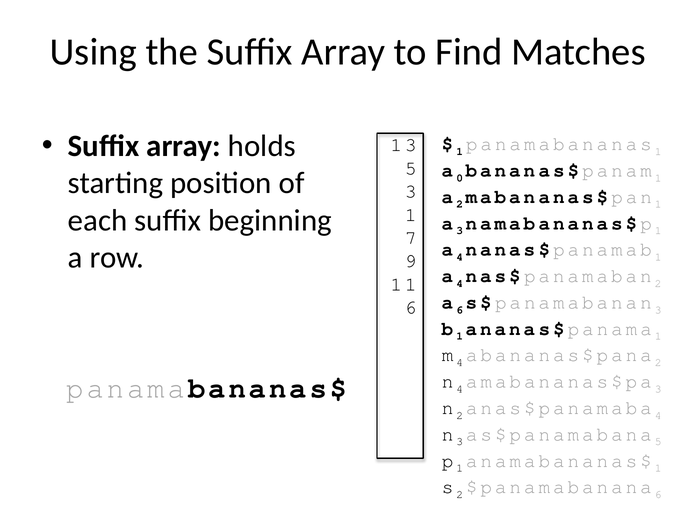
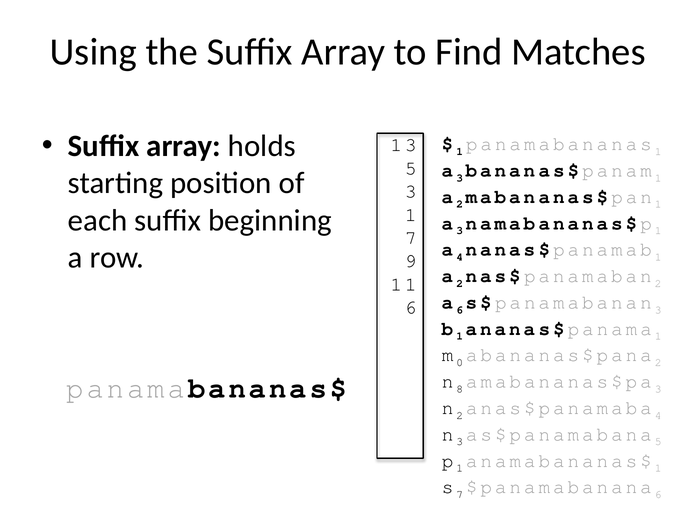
0 at (460, 178): 0 -> 3
4 at (460, 283): 4 -> 2
4 at (460, 363): 4 -> 0
4 at (460, 389): 4 -> 8
2 at (460, 495): 2 -> 7
